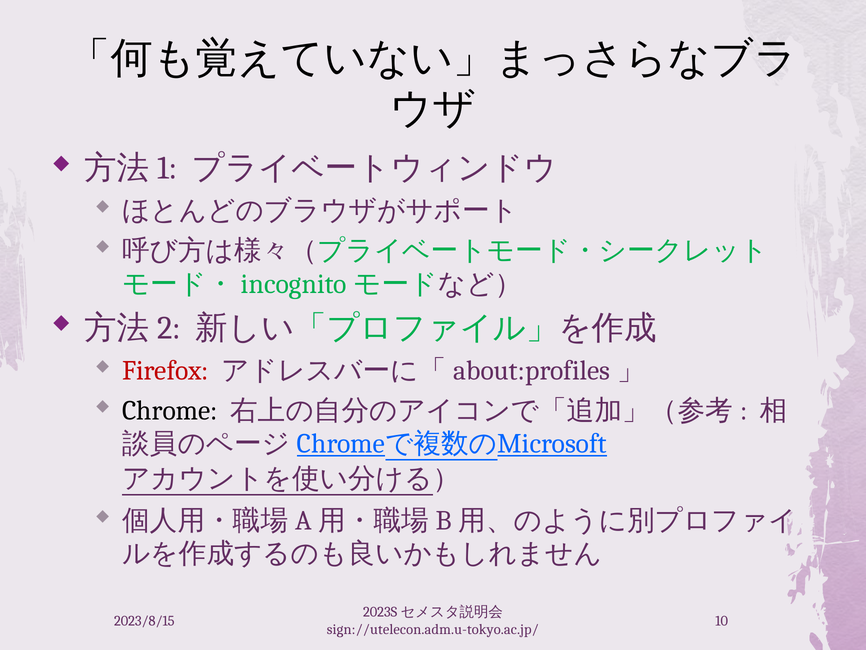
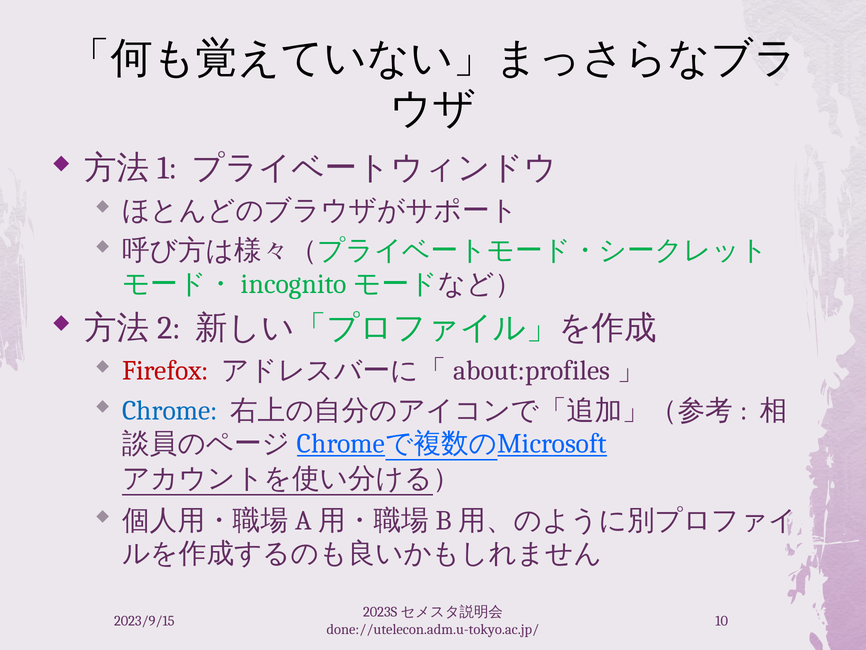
Chrome colour: black -> blue
2023/8/15: 2023/8/15 -> 2023/9/15
sign://utelecon.adm.u-tokyo.ac.jp/: sign://utelecon.adm.u-tokyo.ac.jp/ -> done://utelecon.adm.u-tokyo.ac.jp/
